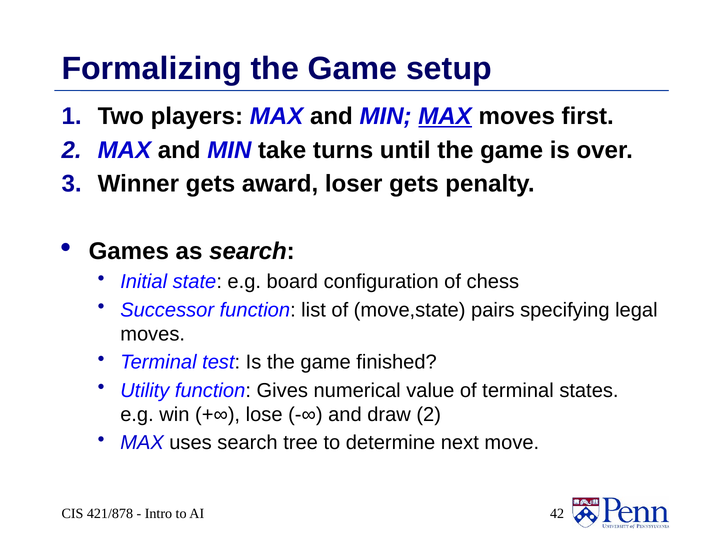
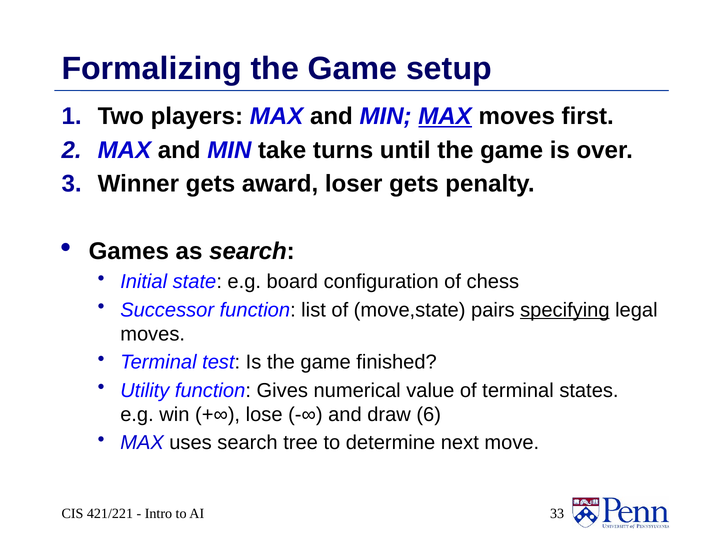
specifying underline: none -> present
draw 2: 2 -> 6
421/878: 421/878 -> 421/221
42: 42 -> 33
